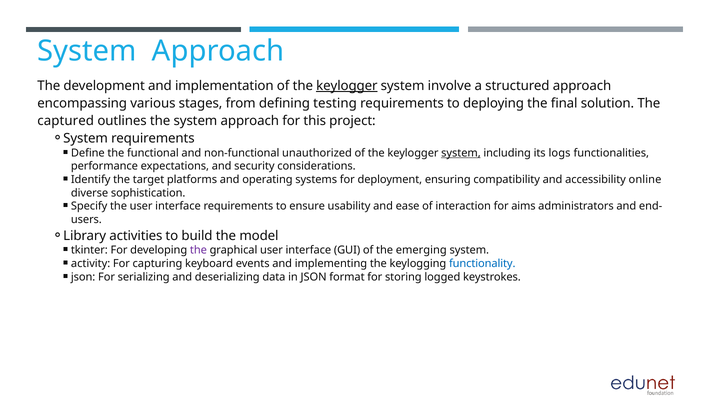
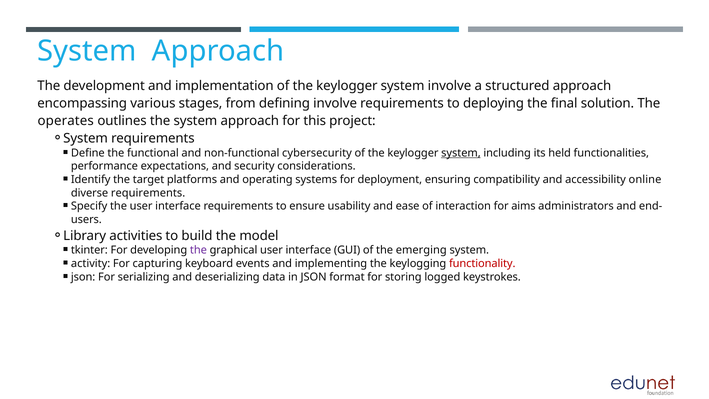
keylogger at (347, 86) underline: present -> none
defining testing: testing -> involve
captured: captured -> operates
unauthorized: unauthorized -> cybersecurity
logs: logs -> held
diverse sophistication: sophistication -> requirements
functionality colour: blue -> red
